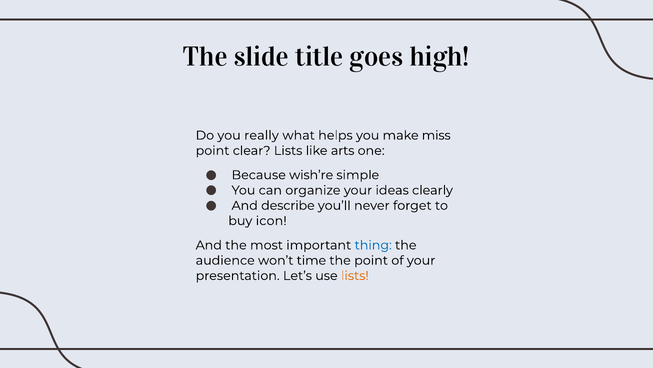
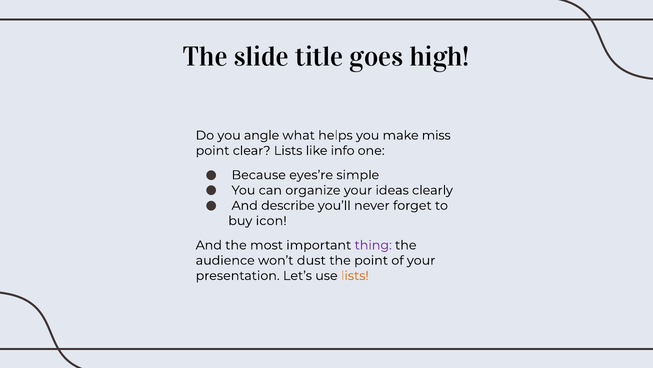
really: really -> angle
arts: arts -> info
wish’re: wish’re -> eyes’re
thing colour: blue -> purple
time: time -> dust
